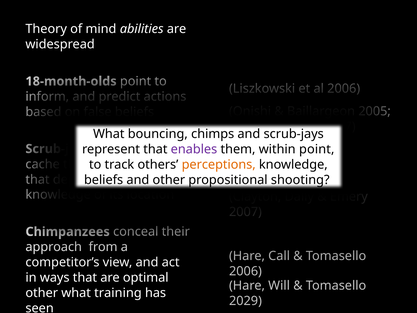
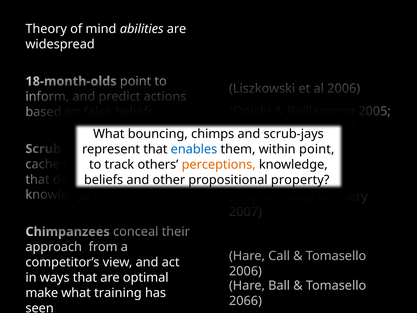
enables colour: purple -> blue
shooting: shooting -> property
Will: Will -> Ball
other at (42, 293): other -> make
2029: 2029 -> 2066
